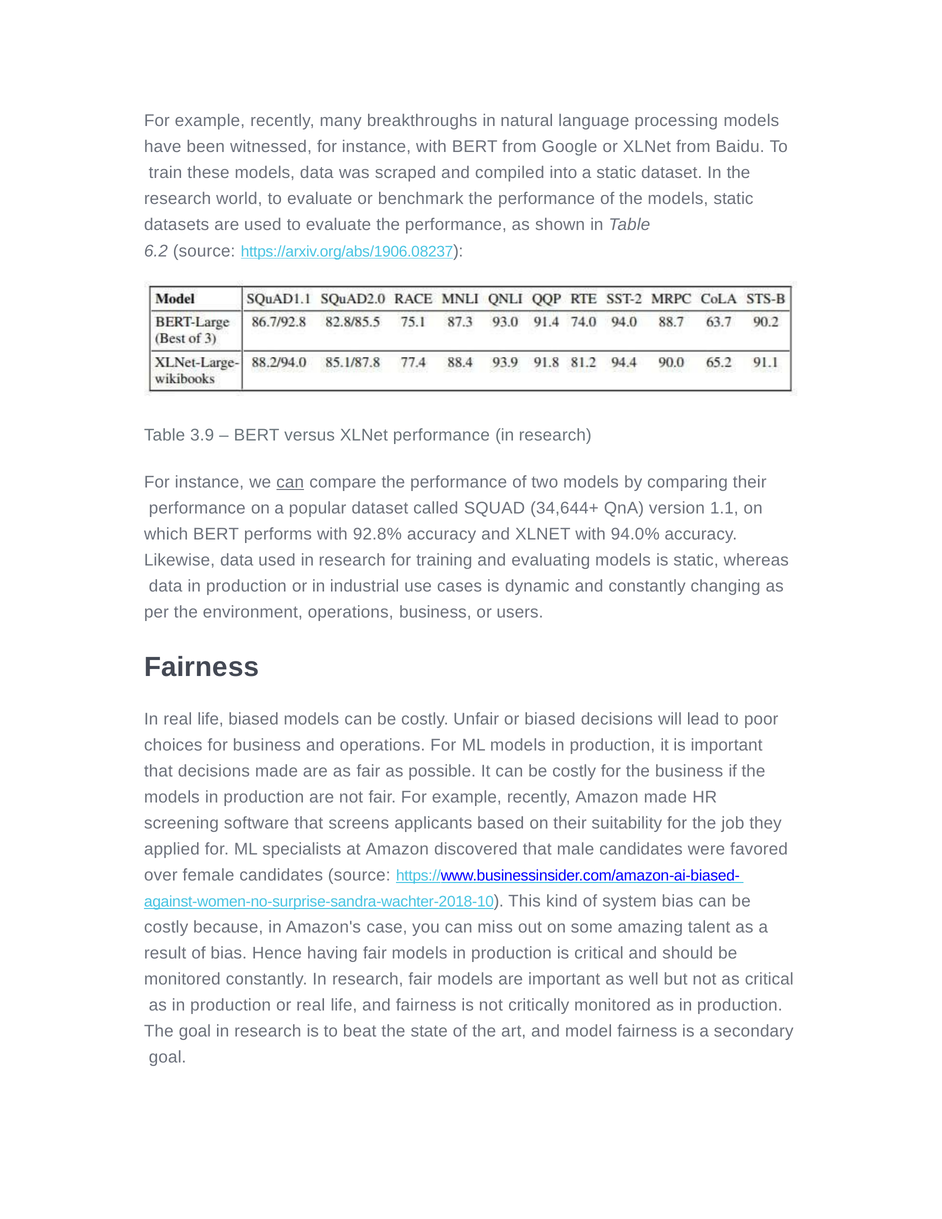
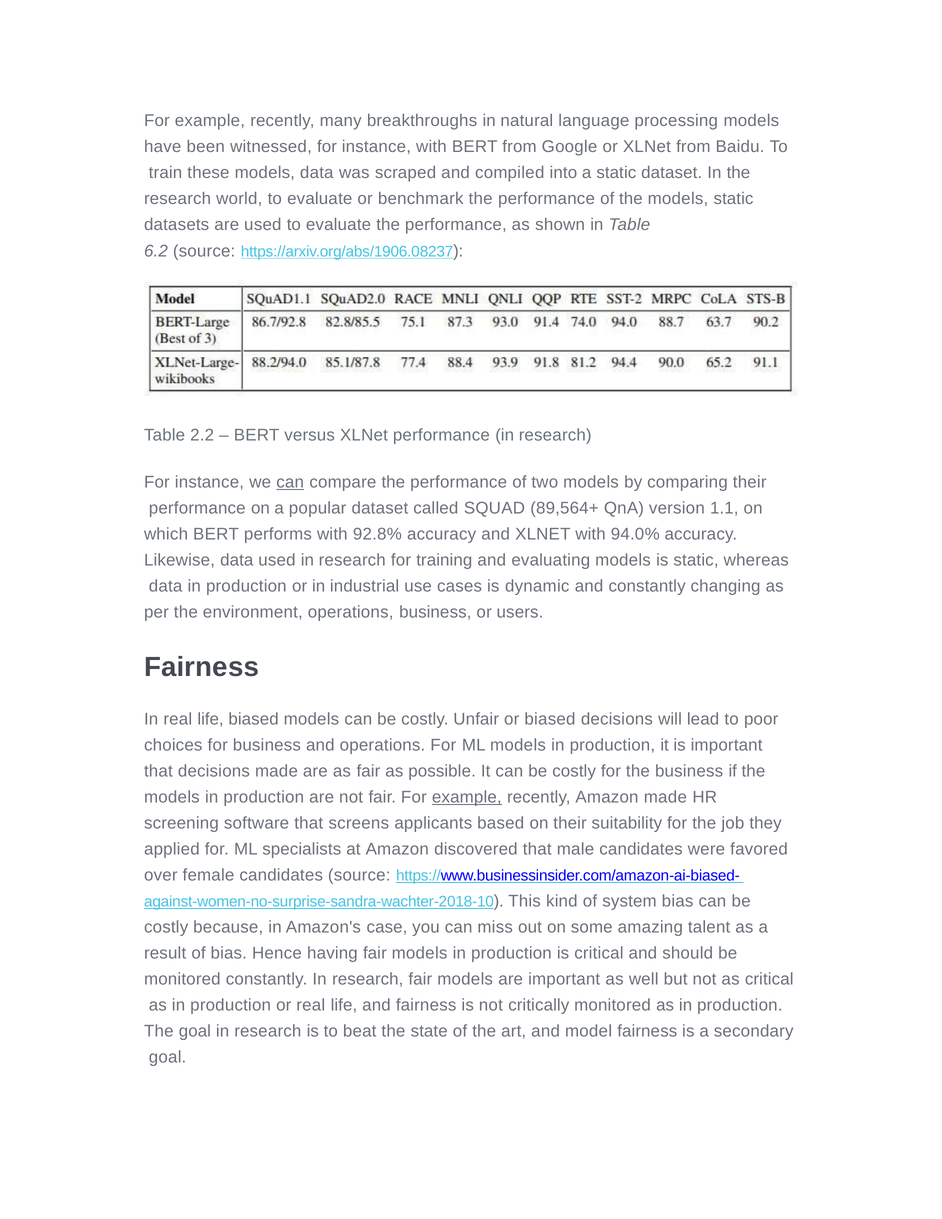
3.9: 3.9 -> 2.2
34,644+: 34,644+ -> 89,564+
example at (467, 797) underline: none -> present
